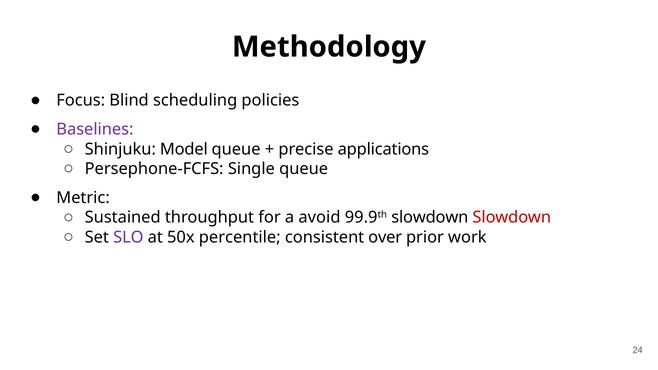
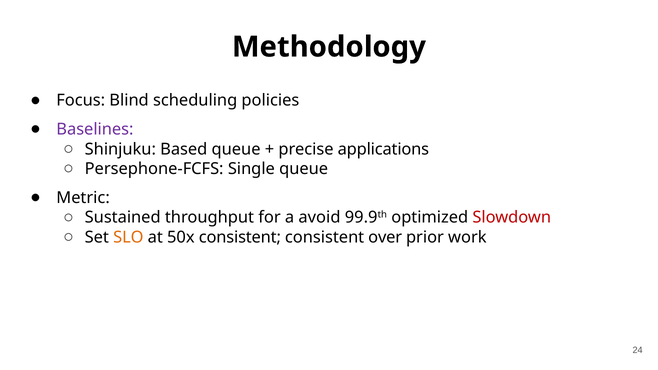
Model: Model -> Based
99.9th slowdown: slowdown -> optimized
SLO colour: purple -> orange
50x percentile: percentile -> consistent
